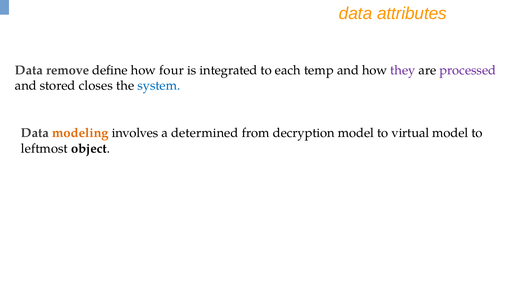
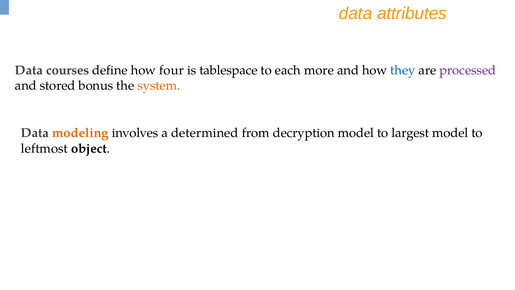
remove: remove -> courses
integrated: integrated -> tablespace
temp: temp -> more
they colour: purple -> blue
closes: closes -> bonus
system colour: blue -> orange
virtual: virtual -> largest
